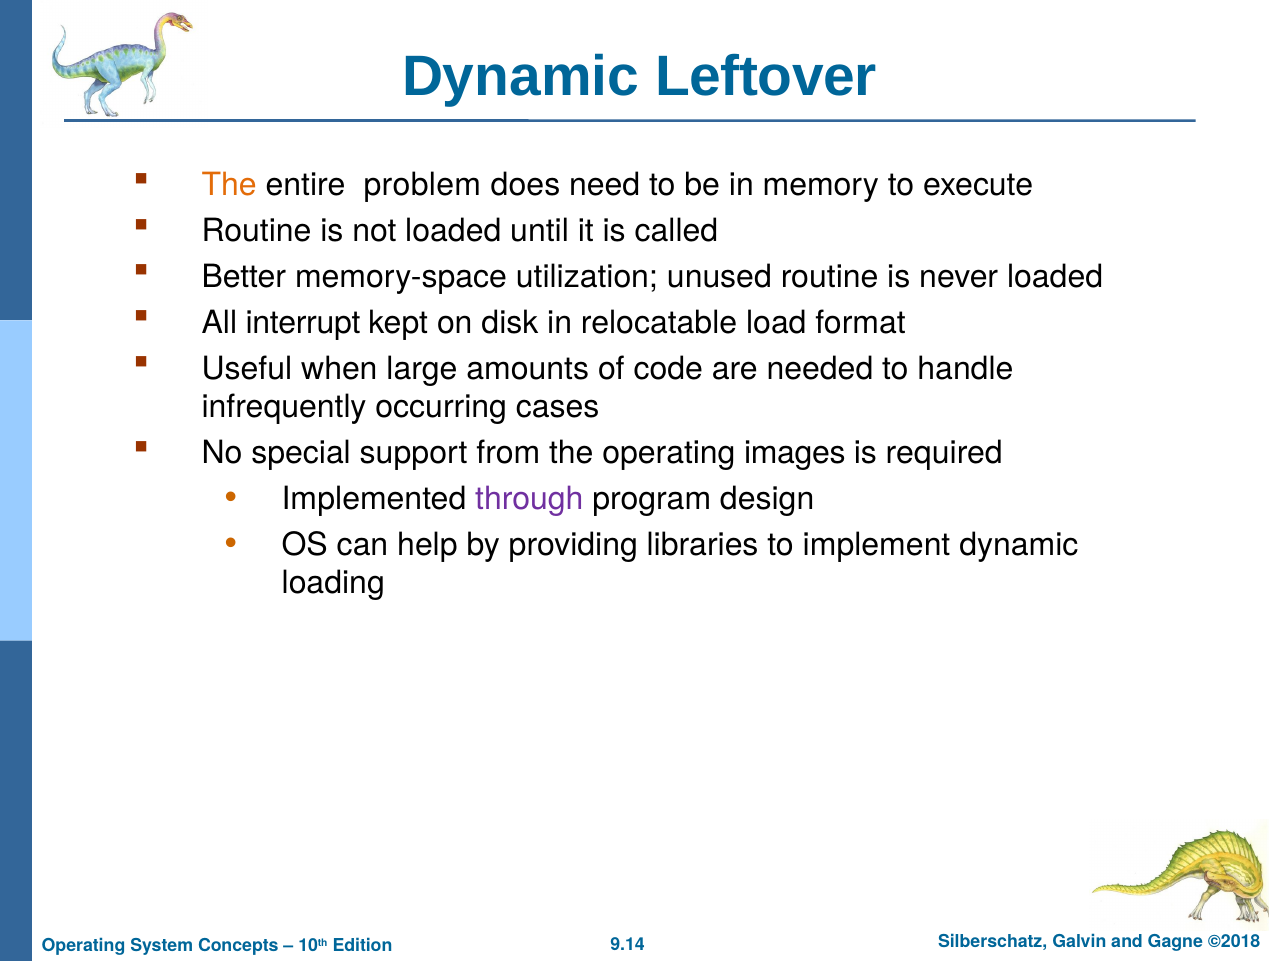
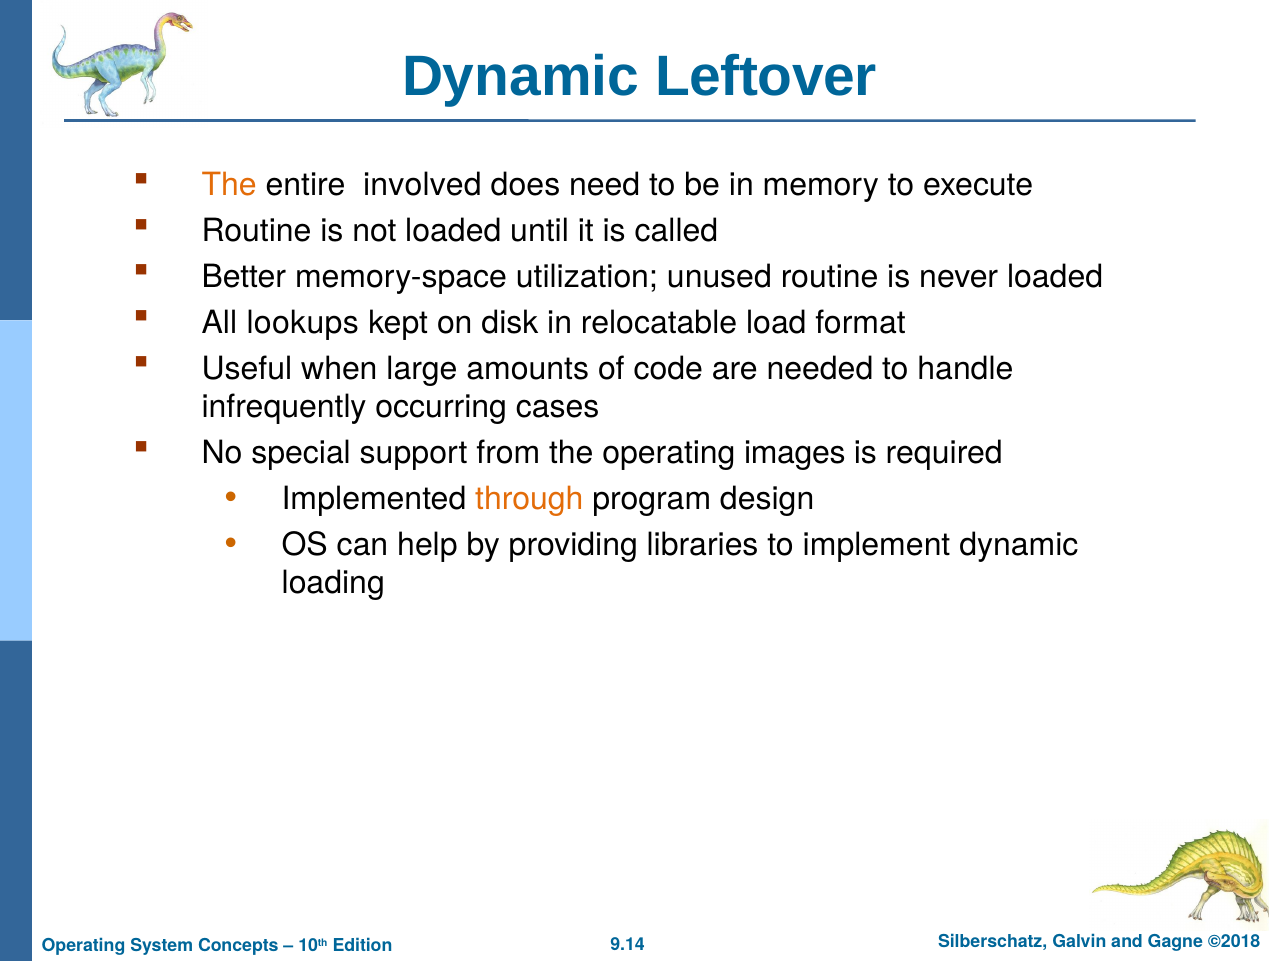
problem: problem -> involved
interrupt: interrupt -> lookups
through colour: purple -> orange
